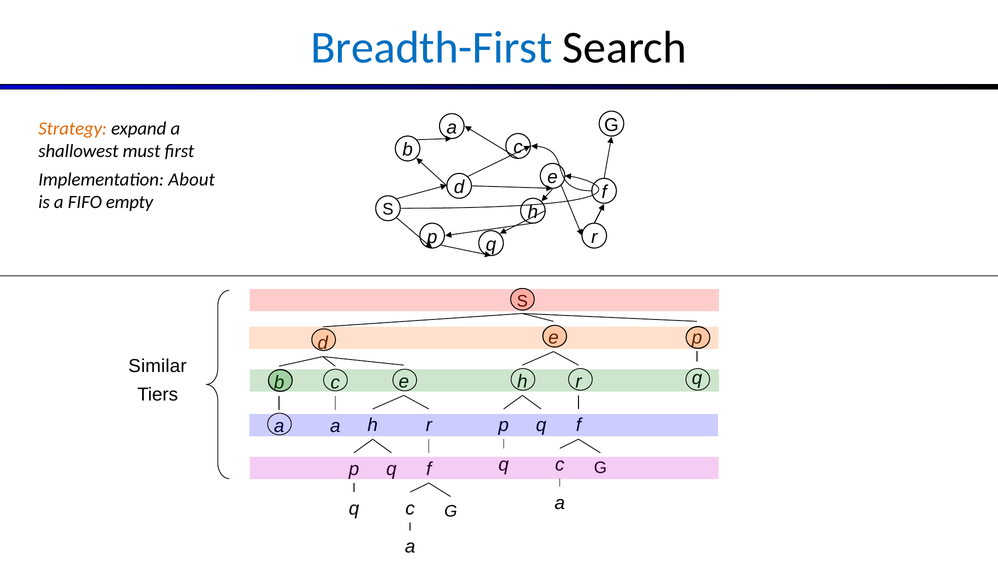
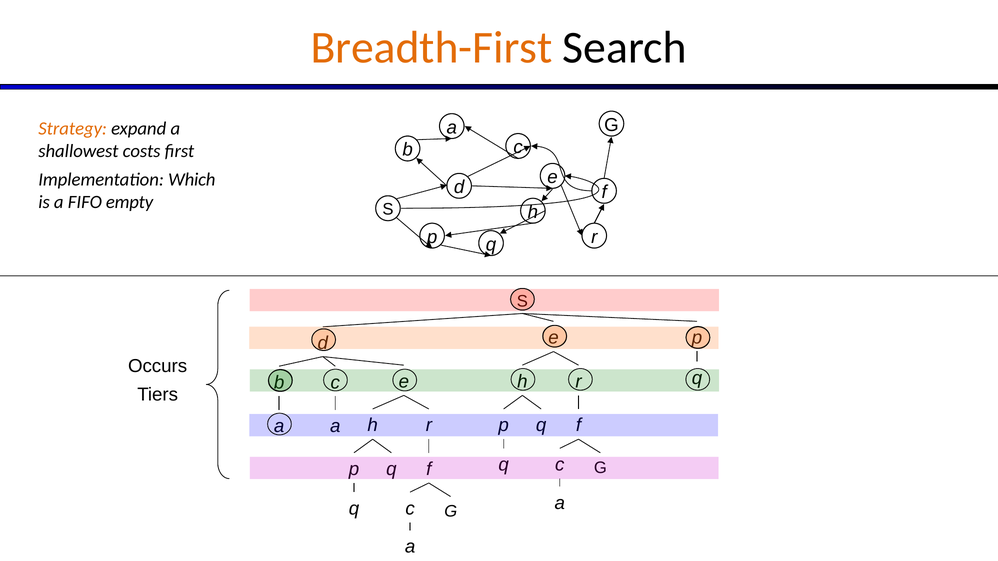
Breadth-First colour: blue -> orange
must: must -> costs
About: About -> Which
Similar: Similar -> Occurs
